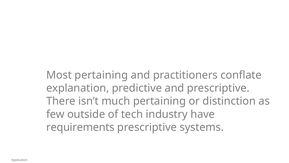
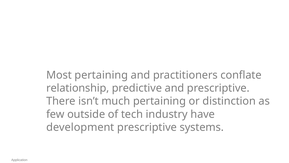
explanation: explanation -> relationship
requirements: requirements -> development
